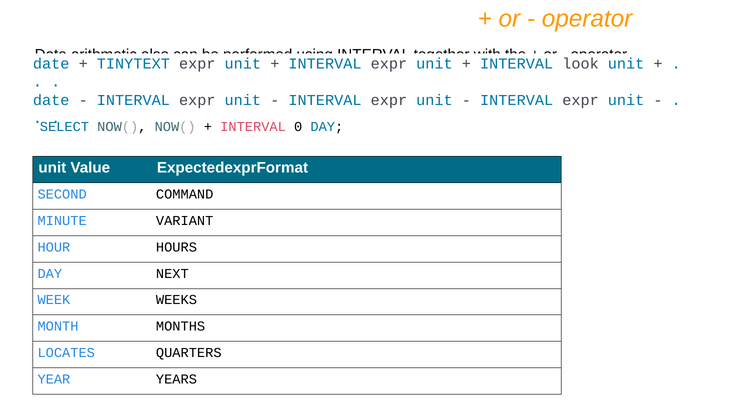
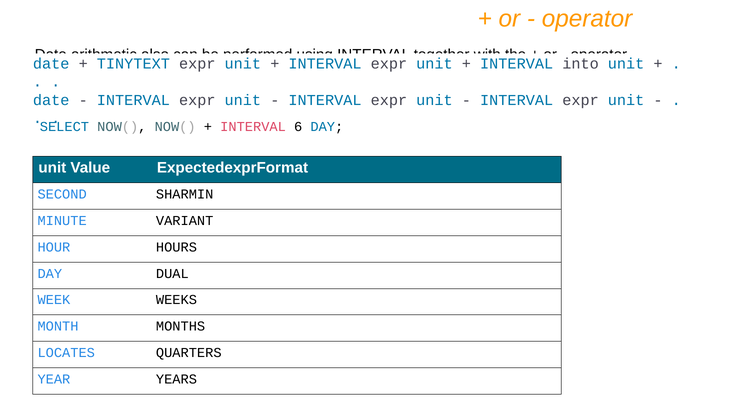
look: look -> into
0: 0 -> 6
COMMAND: COMMAND -> SHARMIN
NEXT: NEXT -> DUAL
